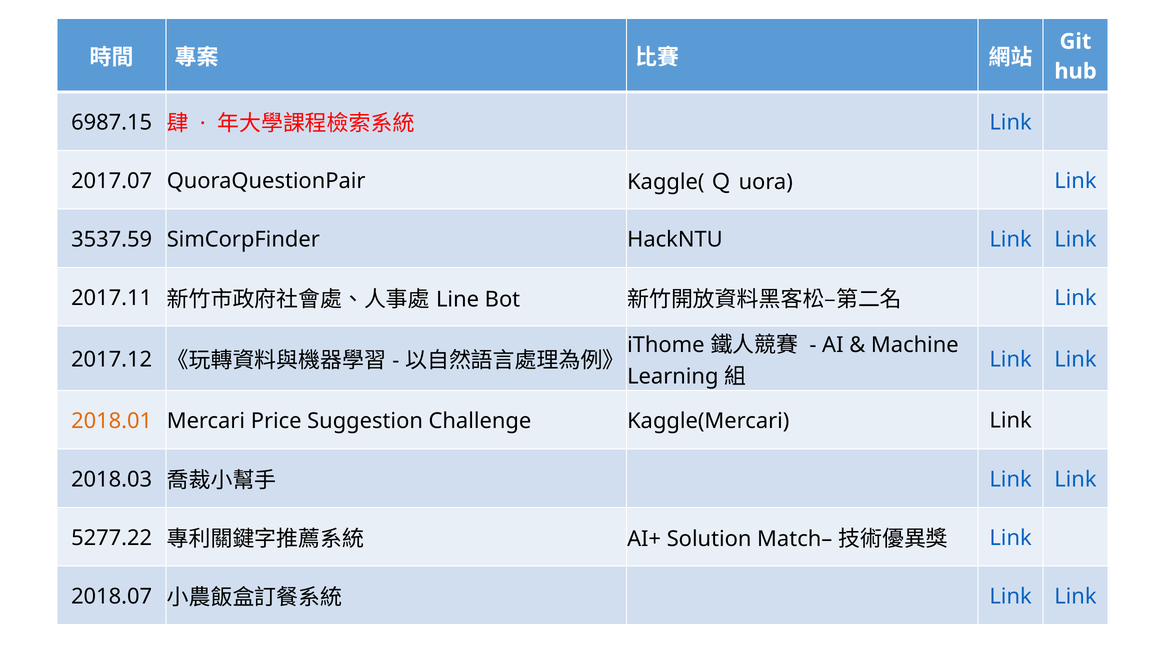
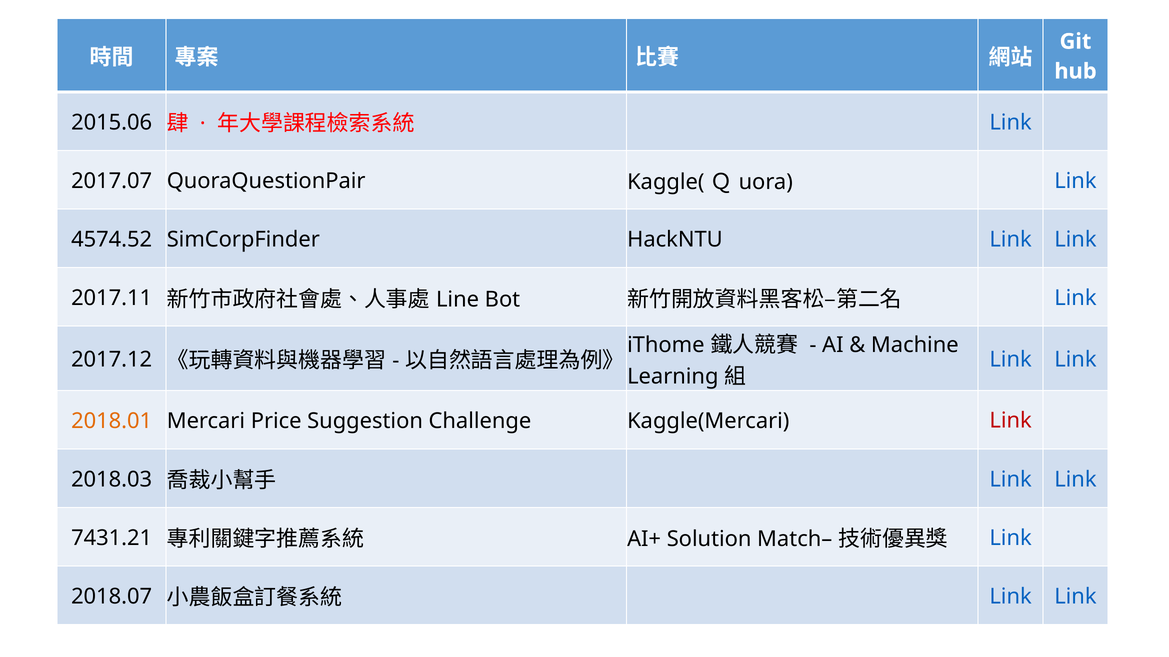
6987.15: 6987.15 -> 2015.06
3537.59: 3537.59 -> 4574.52
Link at (1011, 421) colour: black -> red
5277.22: 5277.22 -> 7431.21
